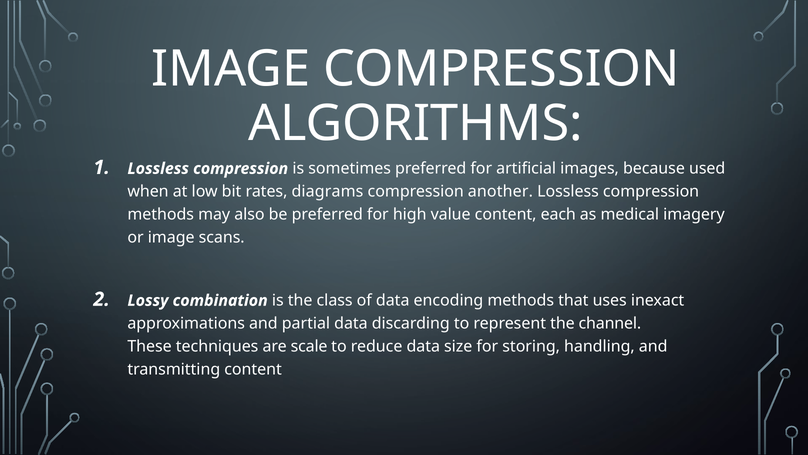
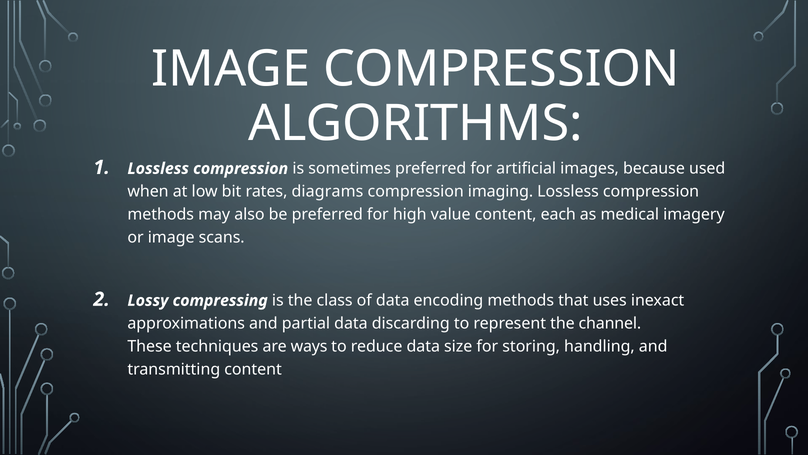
another: another -> imaging
combination: combination -> compressing
scale: scale -> ways
